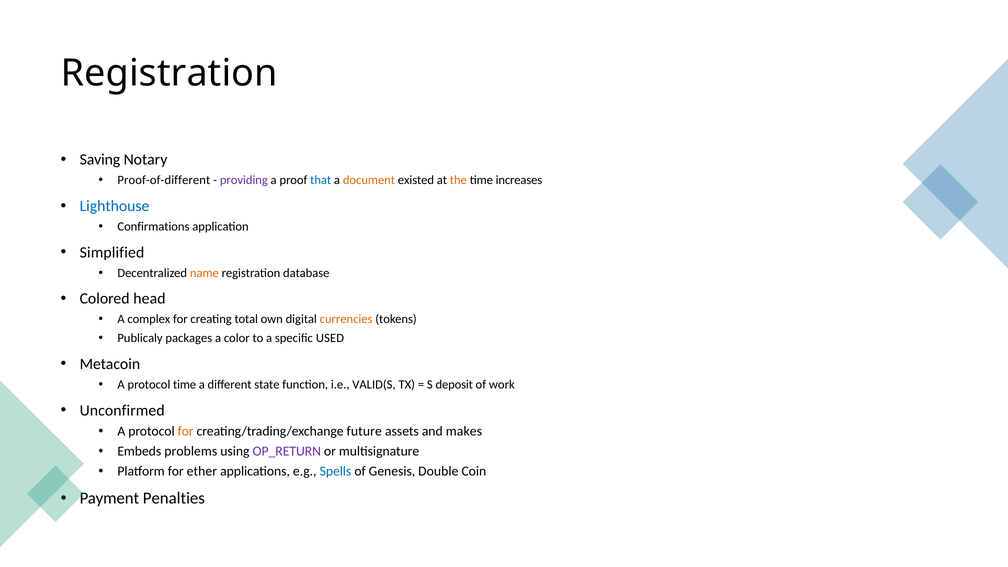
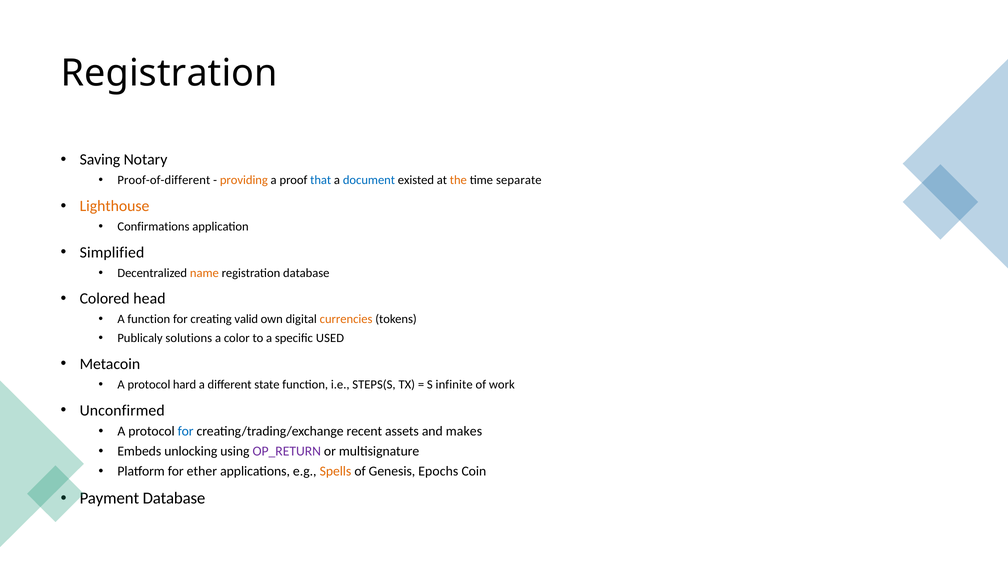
providing colour: purple -> orange
document colour: orange -> blue
increases: increases -> separate
Lighthouse colour: blue -> orange
A complex: complex -> function
total: total -> valid
packages: packages -> solutions
protocol time: time -> hard
VALID(S: VALID(S -> STEPS(S
deposit: deposit -> infinite
for at (186, 431) colour: orange -> blue
future: future -> recent
problems: problems -> unlocking
Spells colour: blue -> orange
Double: Double -> Epochs
Penalties at (174, 498): Penalties -> Database
